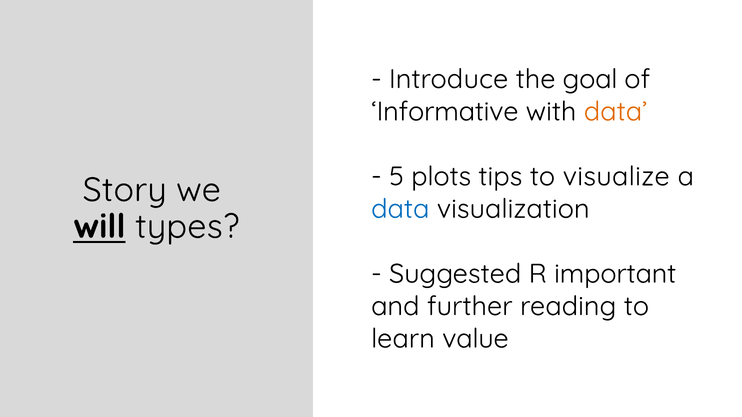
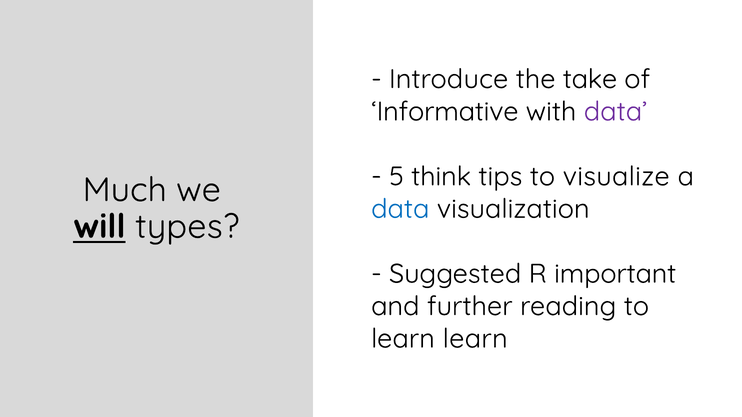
goal: goal -> take
data at (616, 112) colour: orange -> purple
plots: plots -> think
Story: Story -> Much
learn value: value -> learn
